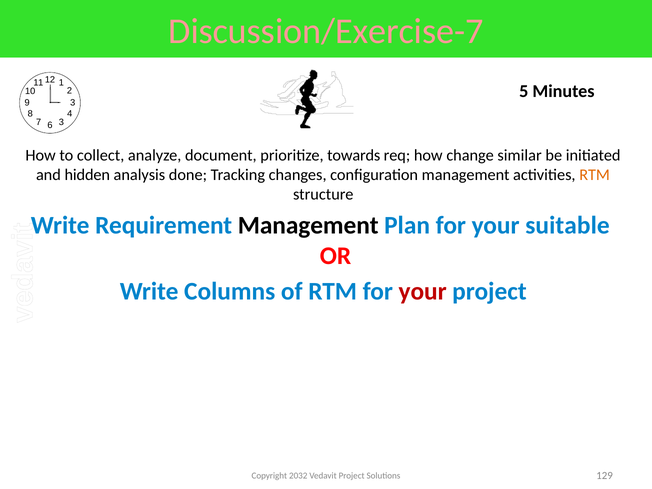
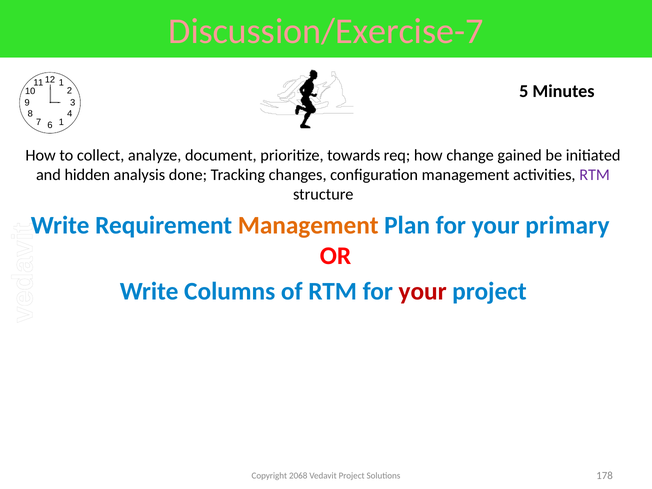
3 at (61, 122): 3 -> 1
similar: similar -> gained
RTM at (595, 175) colour: orange -> purple
Management at (308, 225) colour: black -> orange
suitable: suitable -> primary
2032: 2032 -> 2068
129: 129 -> 178
